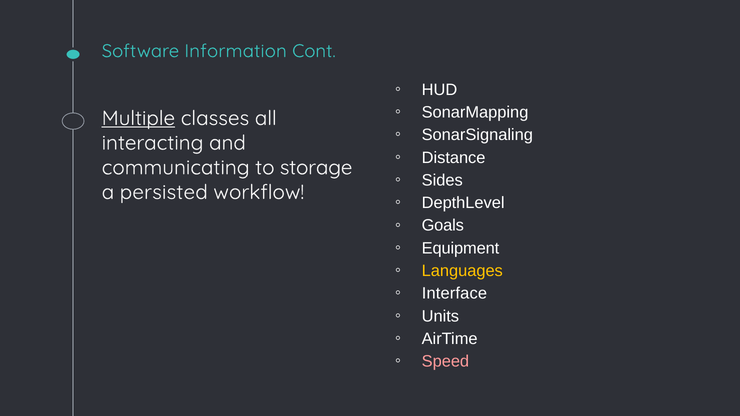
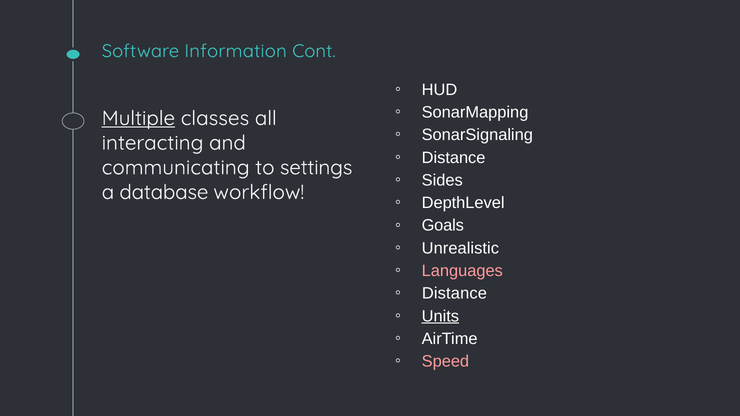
storage: storage -> settings
persisted: persisted -> database
Equipment: Equipment -> Unrealistic
Languages colour: yellow -> pink
Interface at (454, 294): Interface -> Distance
Units underline: none -> present
